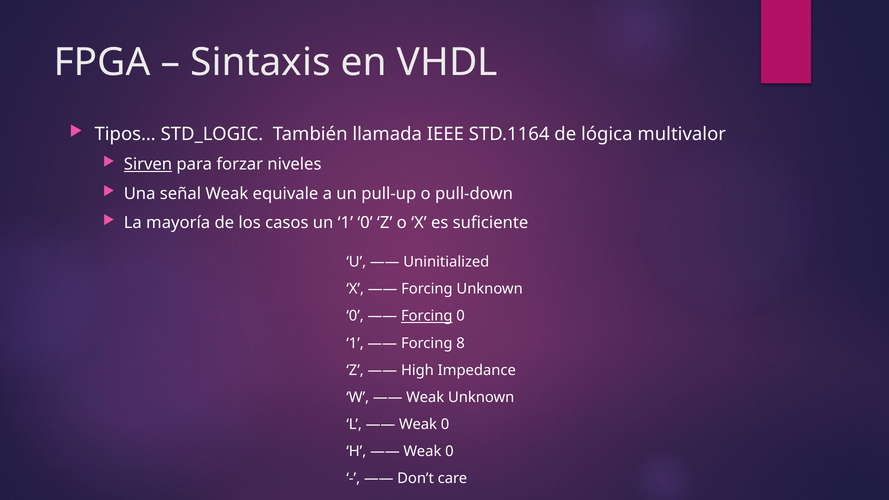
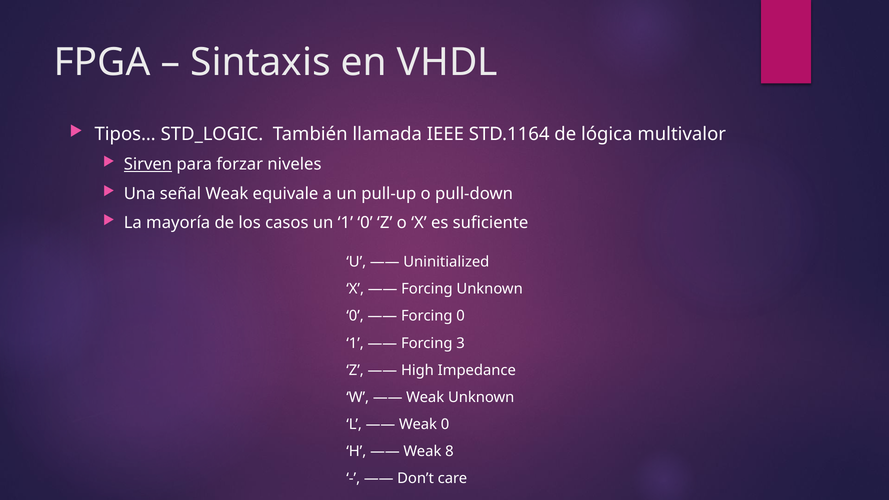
Forcing at (427, 316) underline: present -> none
8: 8 -> 3
0 at (449, 451): 0 -> 8
